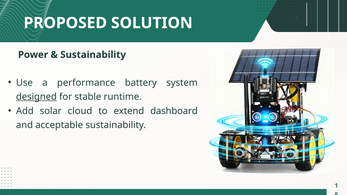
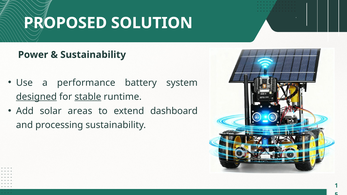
stable underline: none -> present
cloud: cloud -> areas
acceptable: acceptable -> processing
